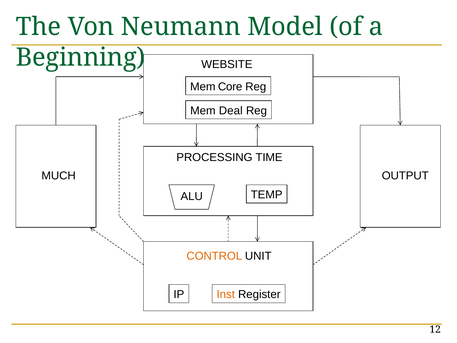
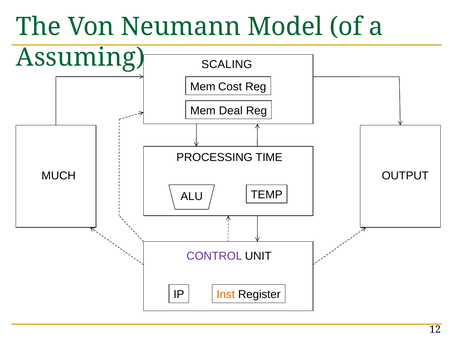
Beginning: Beginning -> Assuming
WEBSITE: WEBSITE -> SCALING
Core: Core -> Cost
CONTROL colour: orange -> purple
